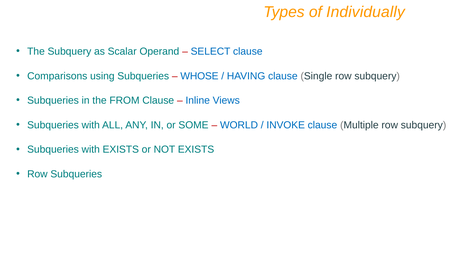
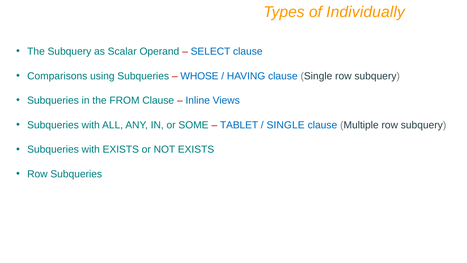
WORLD: WORLD -> TABLET
INVOKE at (286, 125): INVOKE -> SINGLE
